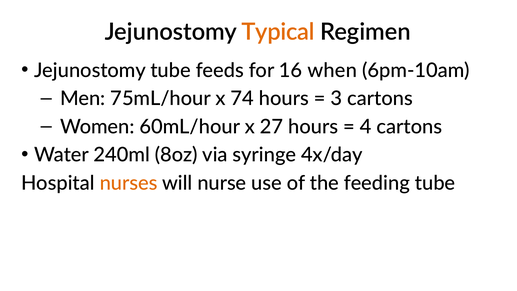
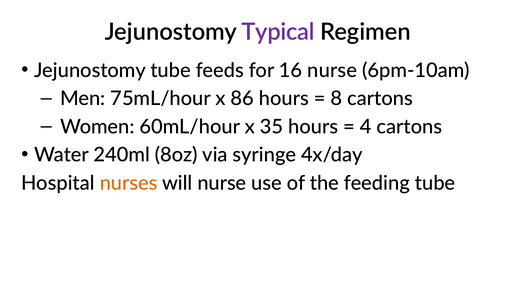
Typical colour: orange -> purple
16 when: when -> nurse
74: 74 -> 86
3: 3 -> 8
27: 27 -> 35
